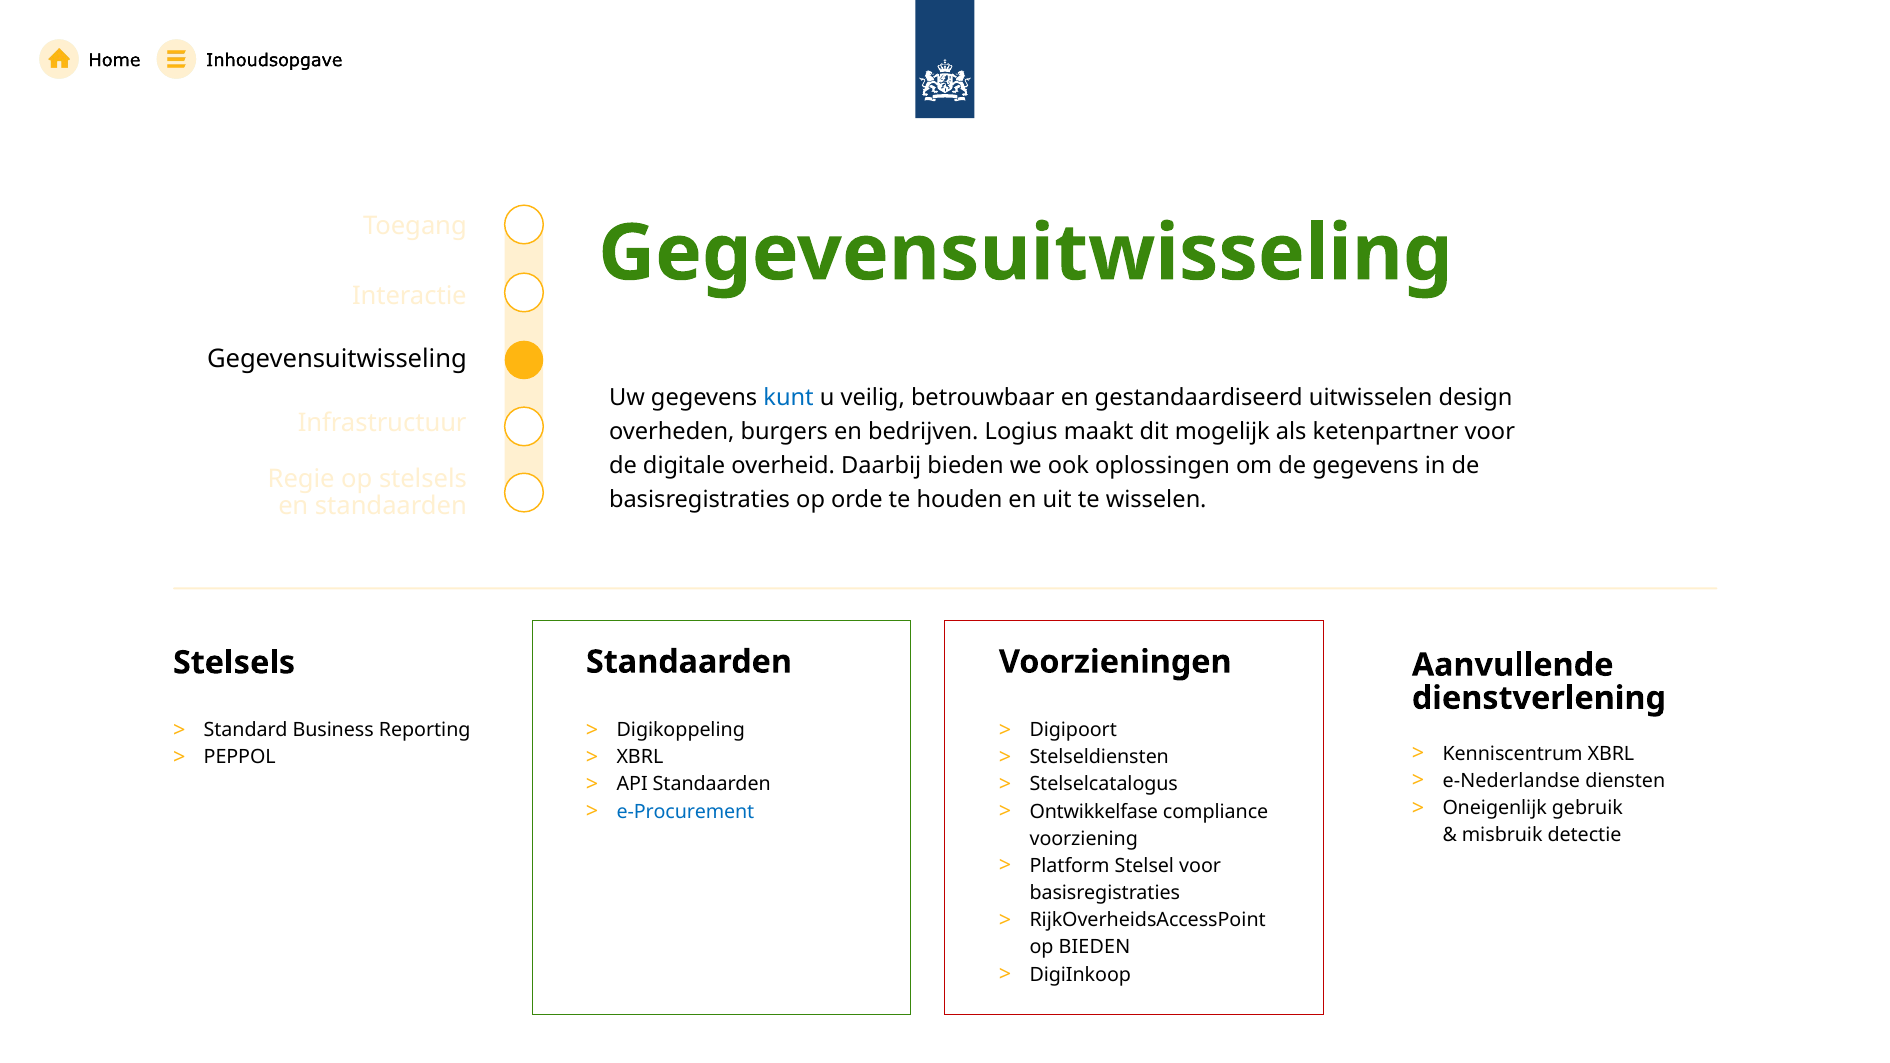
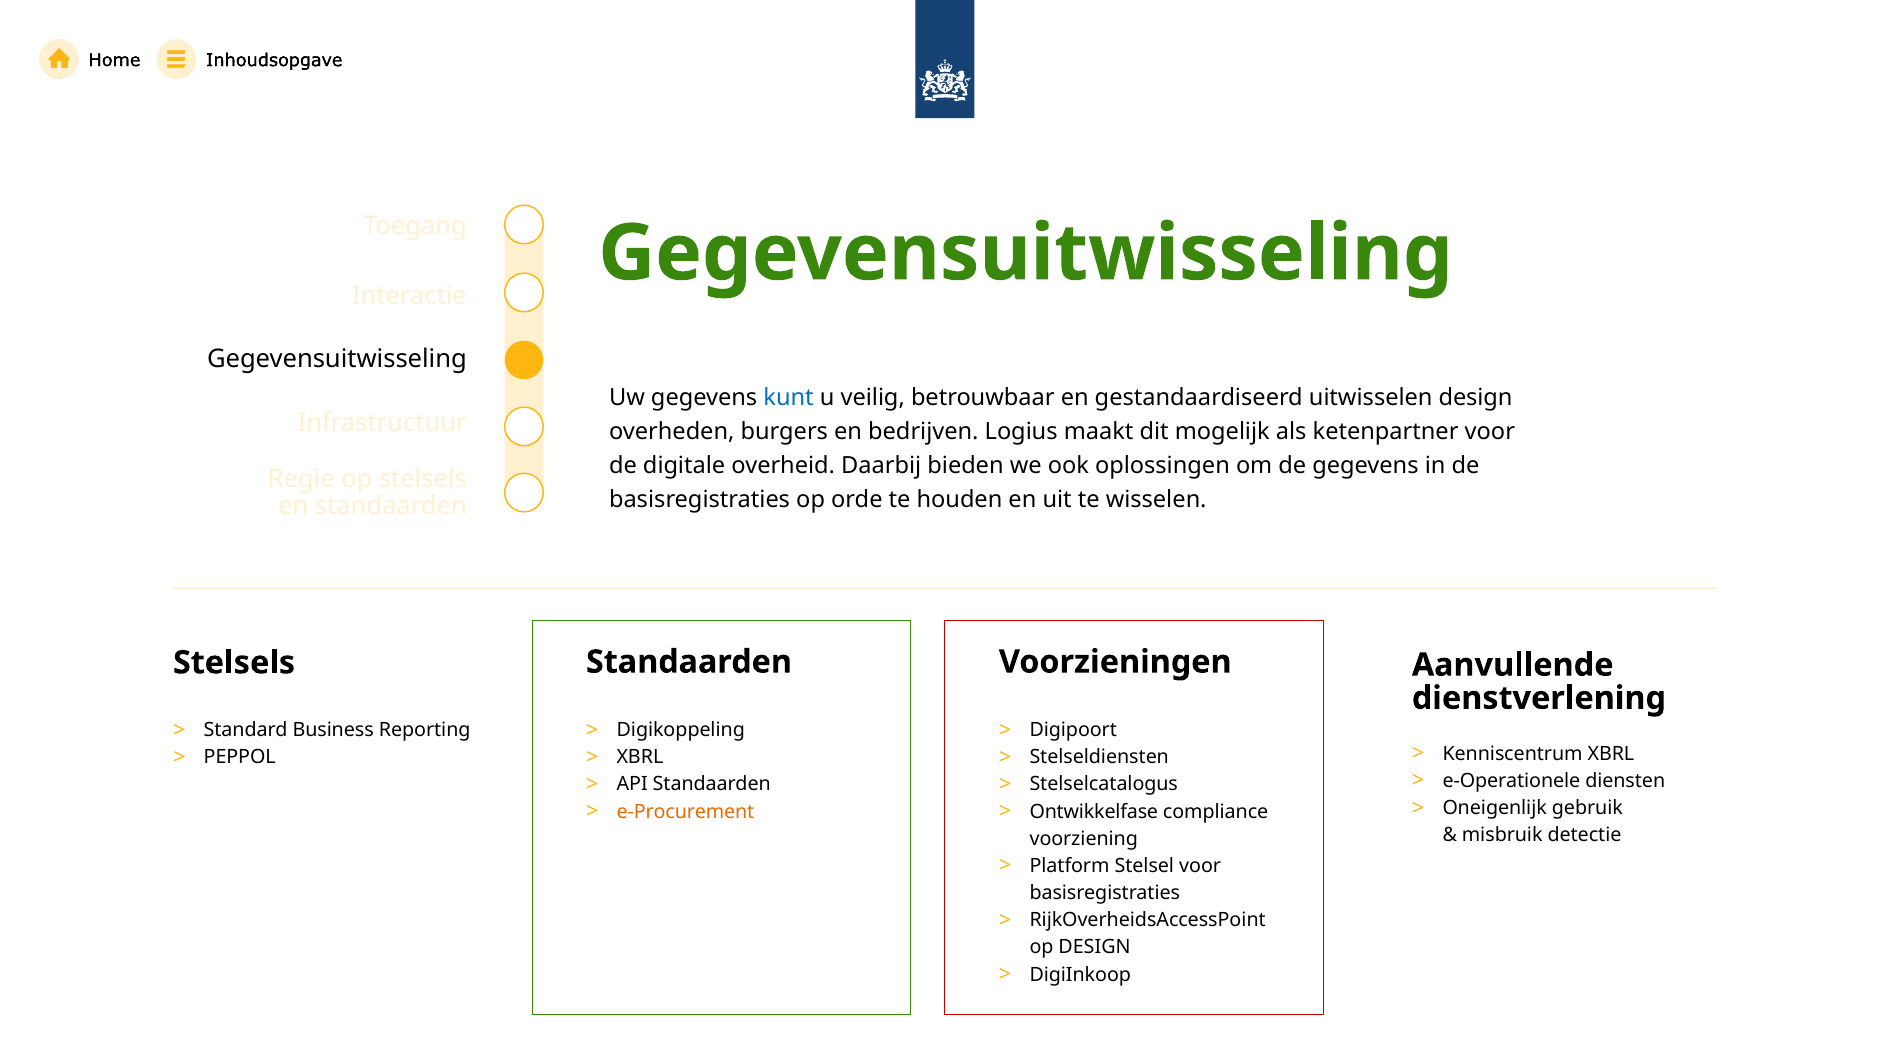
e-Nederlandse: e-Nederlandse -> e-Operationele
e-Procurement colour: blue -> orange
op BIEDEN: BIEDEN -> DESIGN
